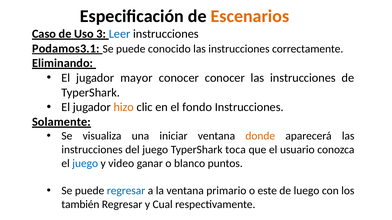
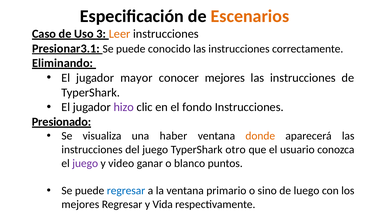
Leer colour: blue -> orange
Podamos3.1: Podamos3.1 -> Presionar3.1
conocer conocer: conocer -> mejores
hizo colour: orange -> purple
Solamente: Solamente -> Presionado
iniciar: iniciar -> haber
toca: toca -> otro
juego at (85, 164) colour: blue -> purple
este: este -> sino
también at (80, 205): también -> mejores
Cual: Cual -> Vida
